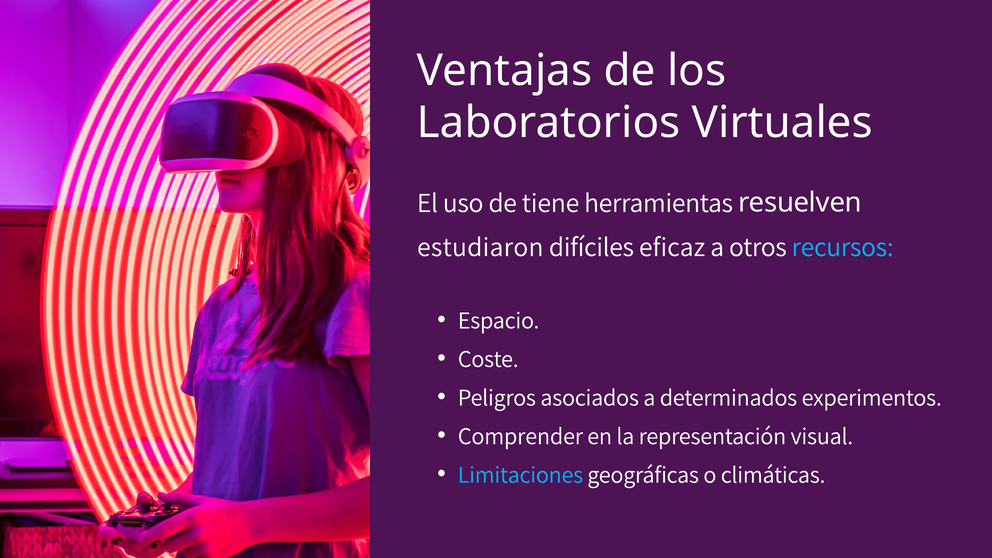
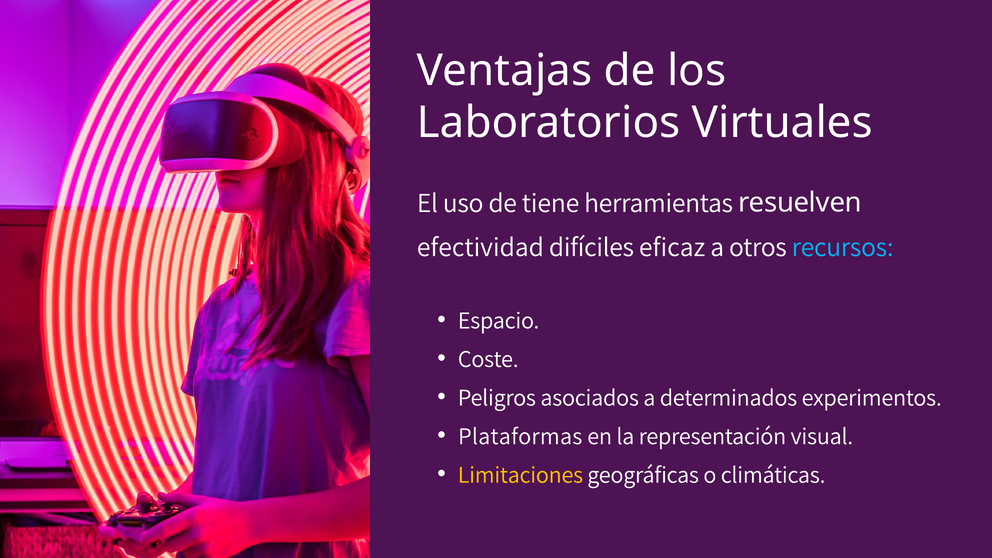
estudiaron: estudiaron -> efectividad
Comprender: Comprender -> Plataformas
Limitaciones colour: light blue -> yellow
